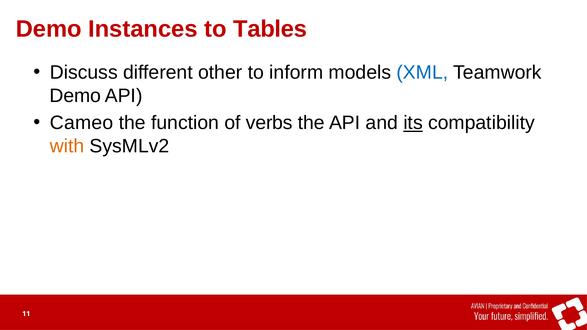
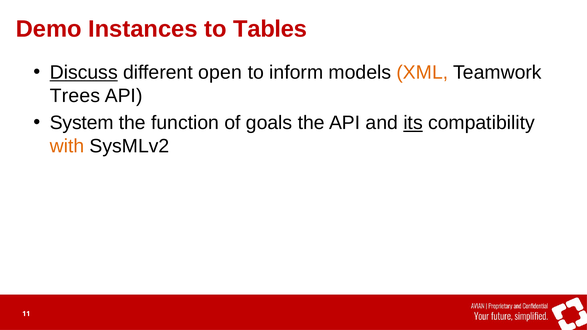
Discuss underline: none -> present
other: other -> open
XML colour: blue -> orange
Demo at (75, 96): Demo -> Trees
Cameo: Cameo -> System
verbs: verbs -> goals
